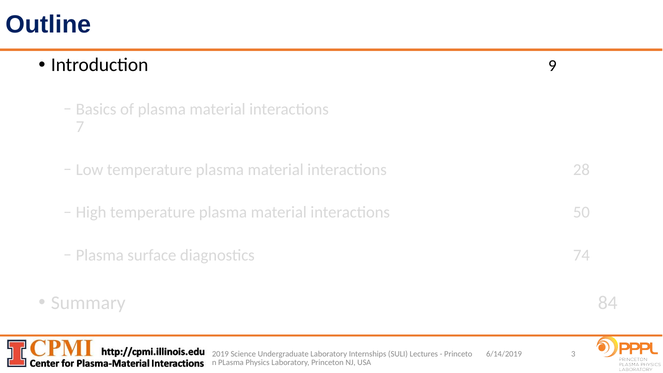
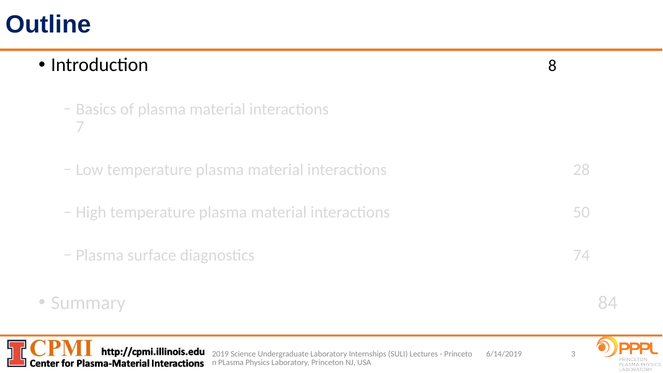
9: 9 -> 8
